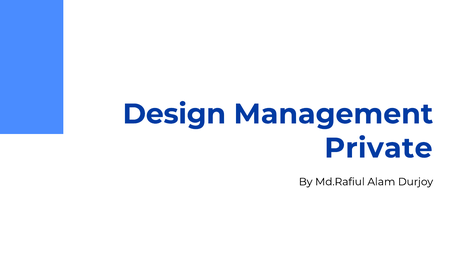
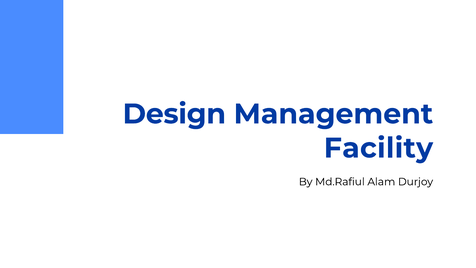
Private: Private -> Facility
